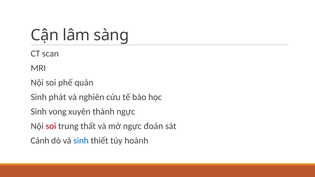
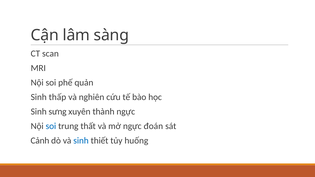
phát: phát -> thấp
vong: vong -> sưng
soi at (51, 126) colour: red -> blue
hoành: hoành -> huống
